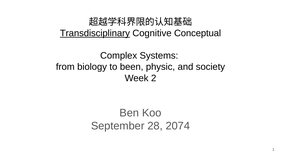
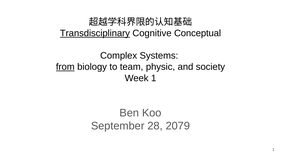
from underline: none -> present
been: been -> team
Week 2: 2 -> 1
2074: 2074 -> 2079
